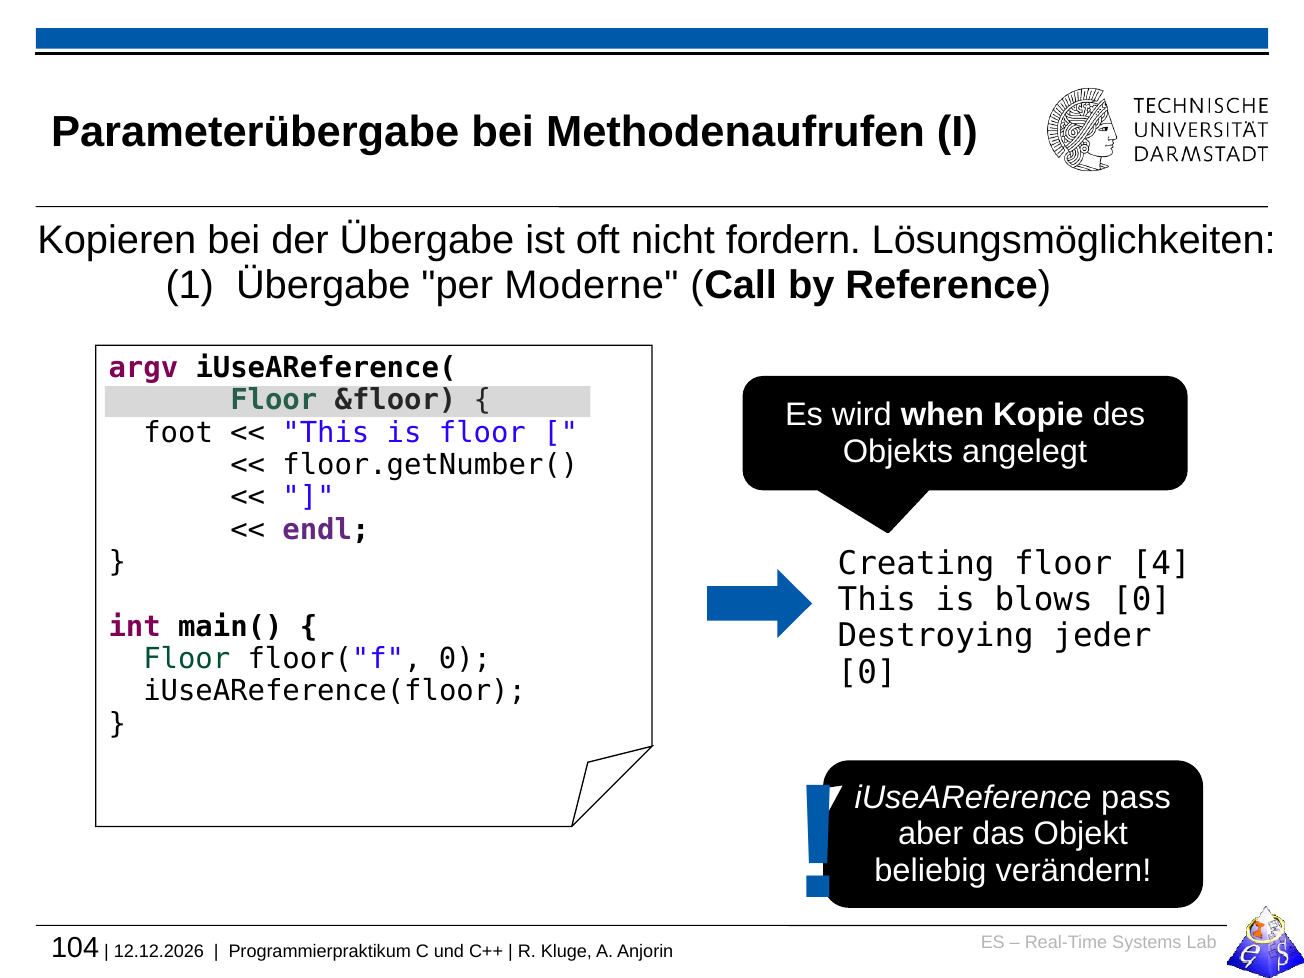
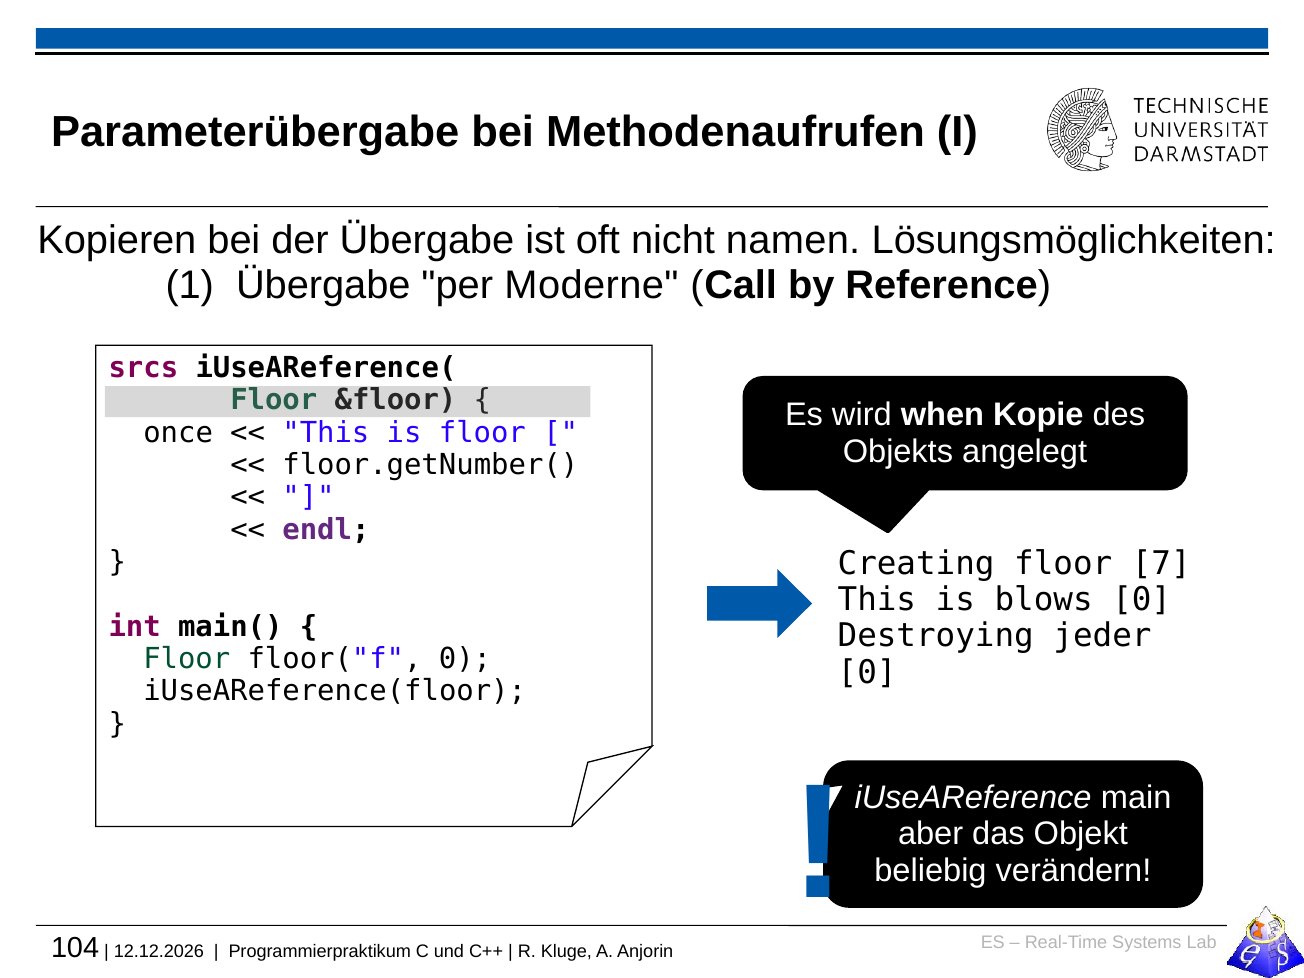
fordern: fordern -> namen
argv: argv -> srcs
foot: foot -> once
4: 4 -> 7
pass: pass -> main
